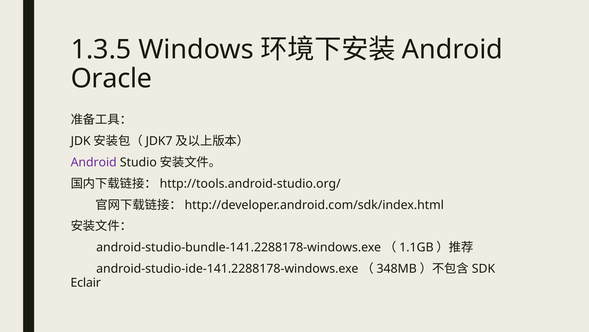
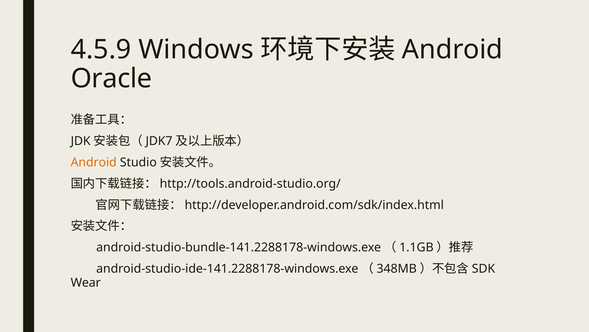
1.3.5: 1.3.5 -> 4.5.9
Android at (94, 162) colour: purple -> orange
Eclair: Eclair -> Wear
